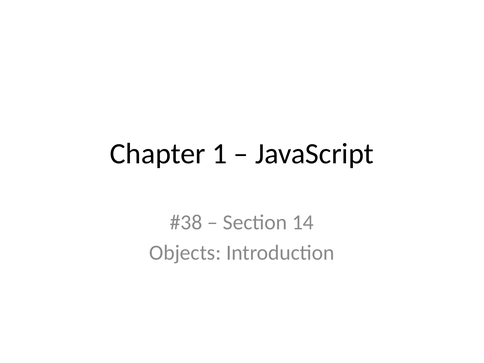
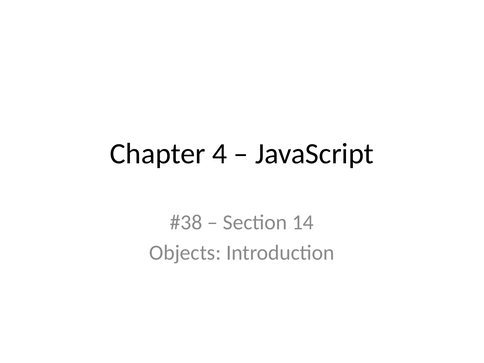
1: 1 -> 4
